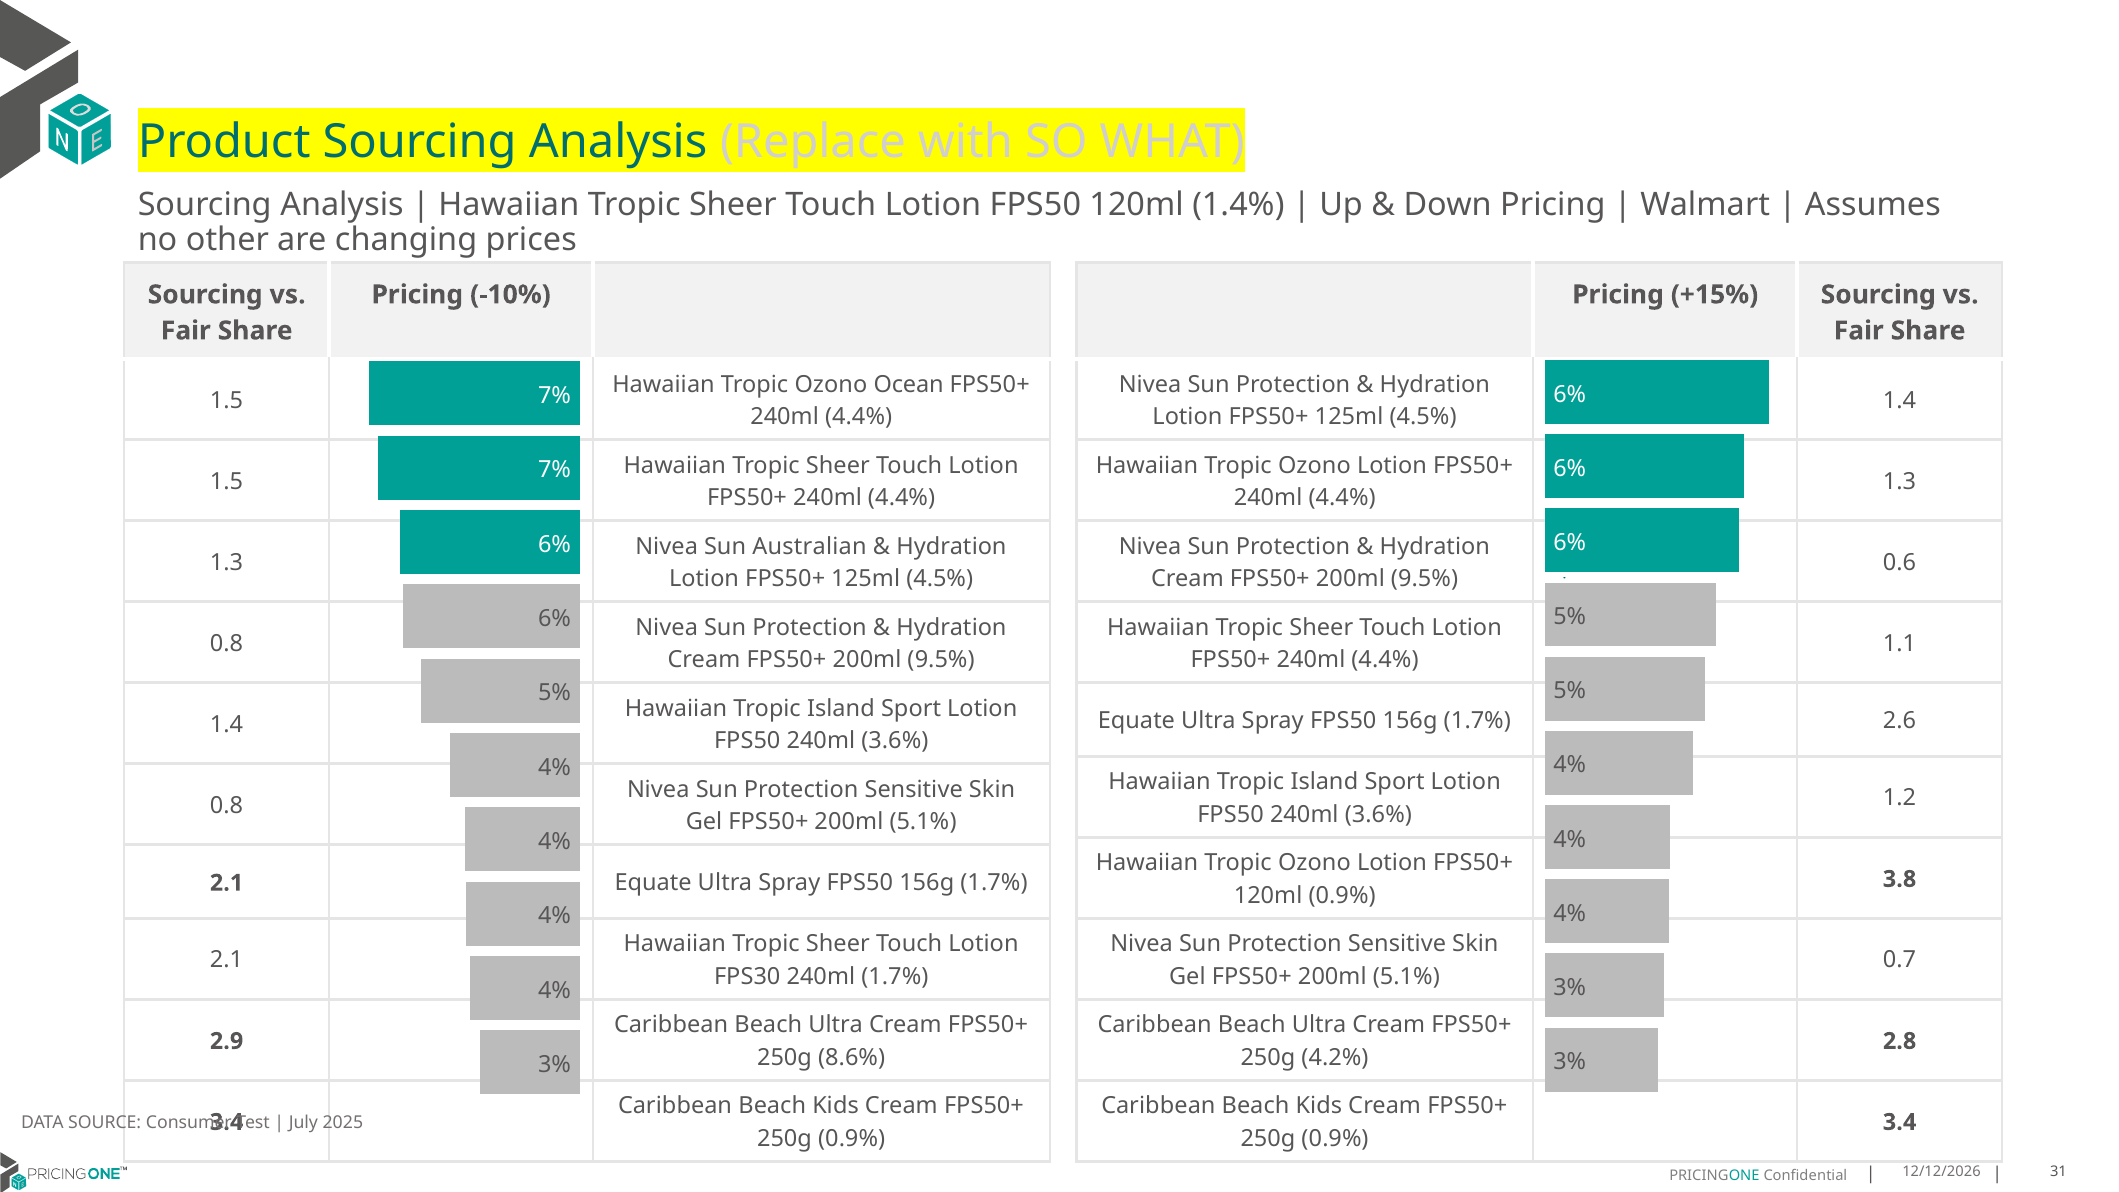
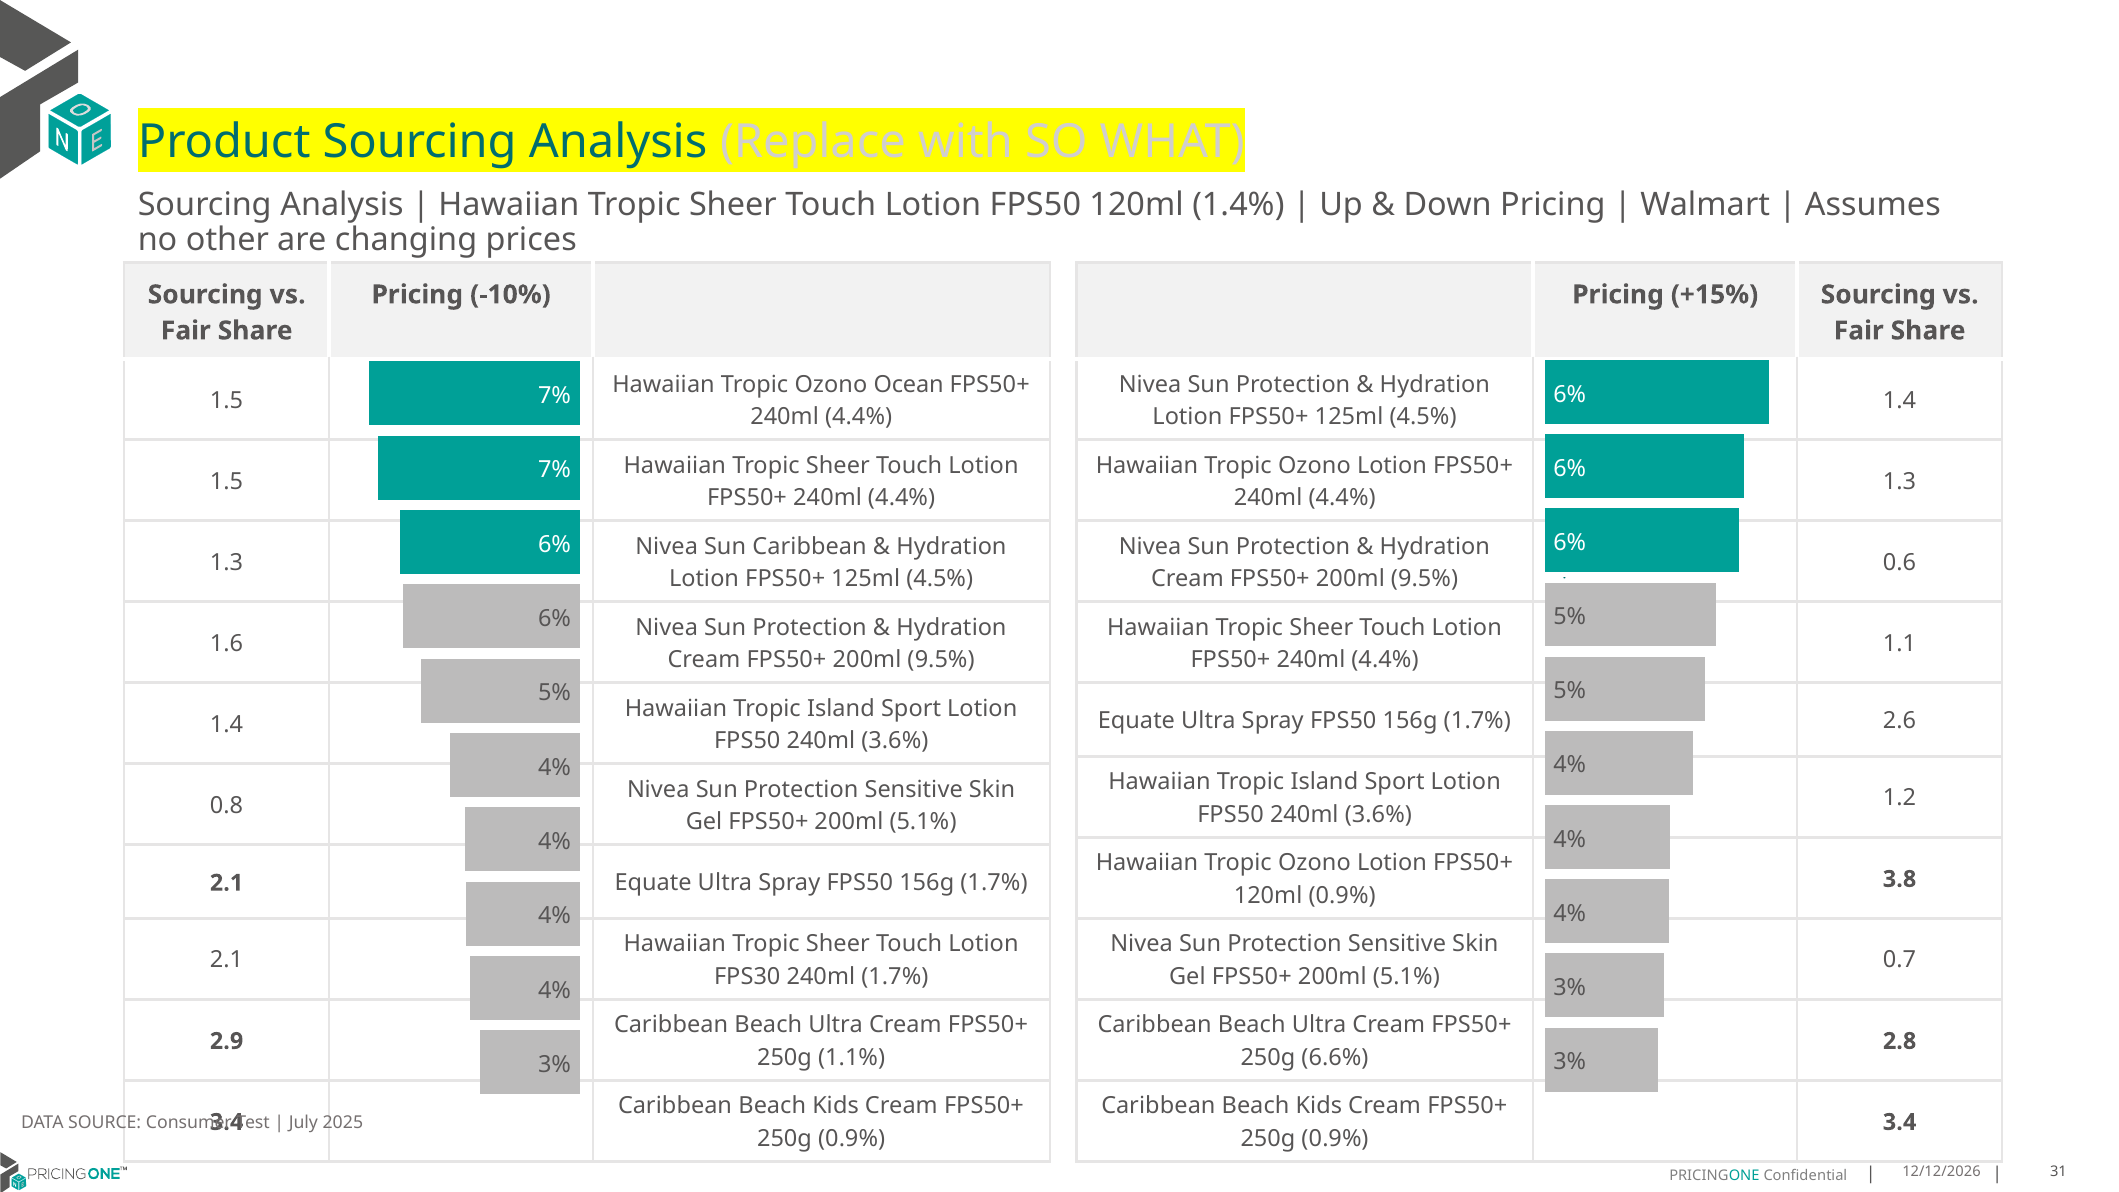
Sun Australian: Australian -> Caribbean
0.8 at (227, 644): 0.8 -> 1.6
8.6%: 8.6% -> 1.1%
4.2%: 4.2% -> 6.6%
